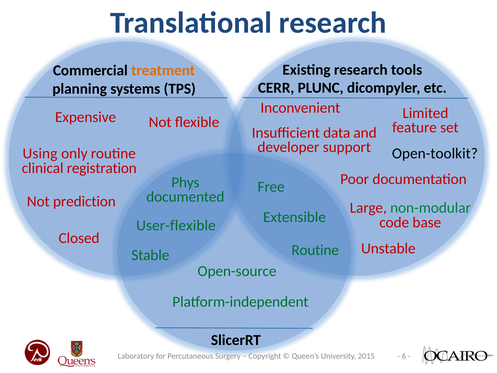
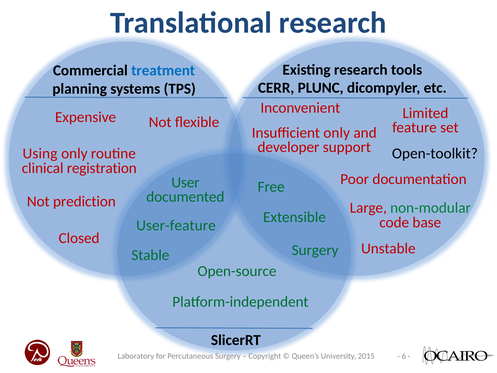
treatment colour: orange -> blue
Insufficient data: data -> only
Phys: Phys -> User
User-flexible: User-flexible -> User-feature
Routine at (315, 250): Routine -> Surgery
